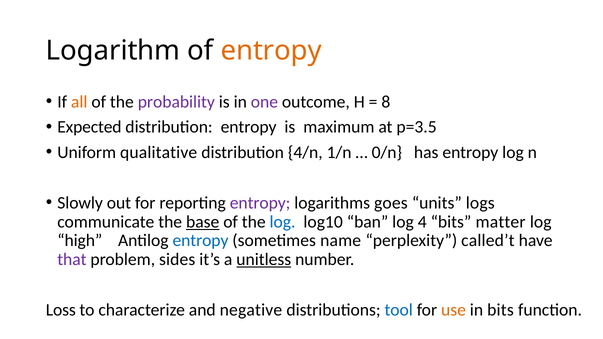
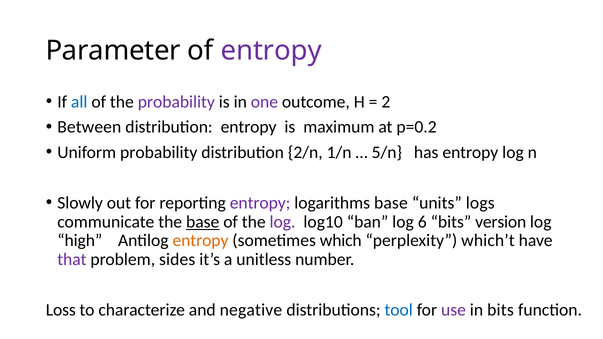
Logarithm: Logarithm -> Parameter
entropy at (271, 51) colour: orange -> purple
all colour: orange -> blue
8: 8 -> 2
Expected: Expected -> Between
p=3.5: p=3.5 -> p=0.2
Uniform qualitative: qualitative -> probability
4/n: 4/n -> 2/n
0/n: 0/n -> 5/n
logarithms goes: goes -> base
log at (283, 222) colour: blue -> purple
4: 4 -> 6
matter: matter -> version
entropy at (200, 241) colour: blue -> orange
name: name -> which
called’t: called’t -> which’t
unitless underline: present -> none
use colour: orange -> purple
